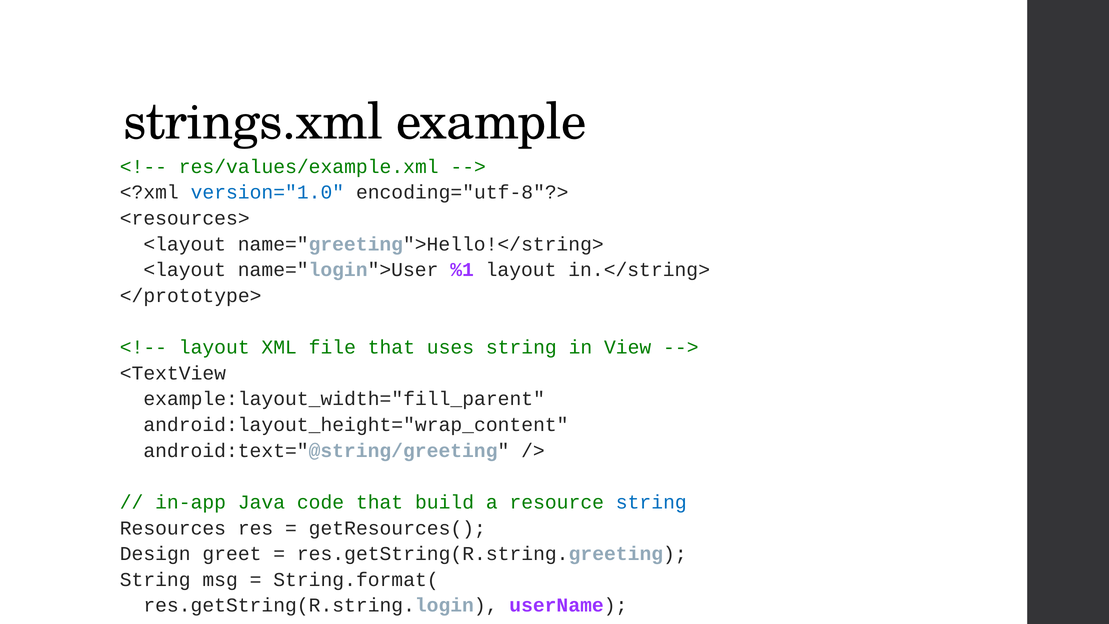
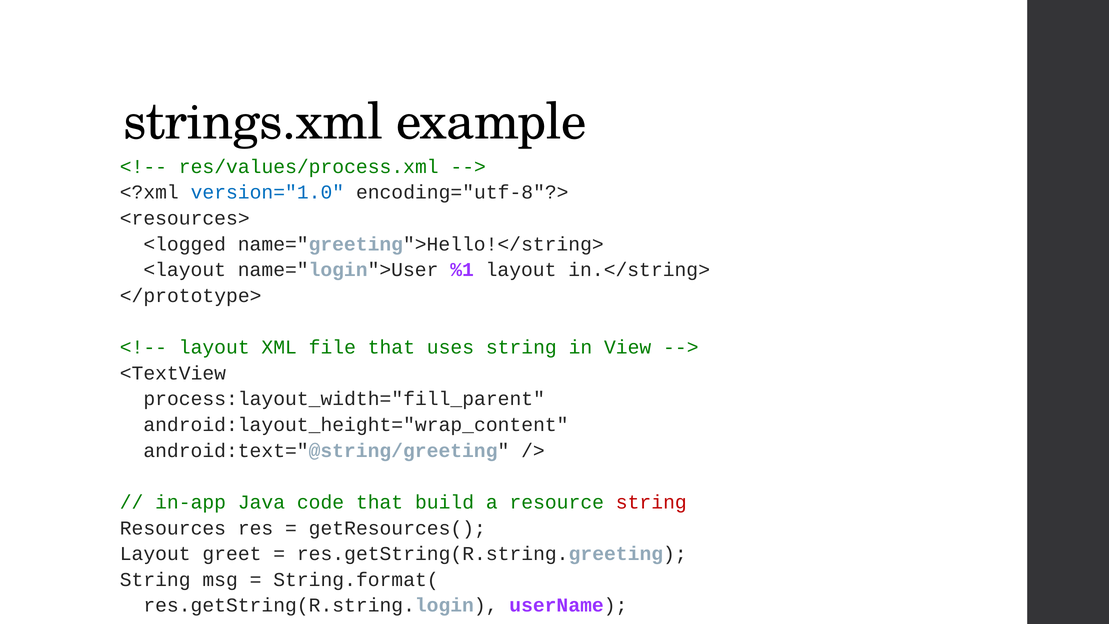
res/values/example.xml: res/values/example.xml -> res/values/process.xml
<layout at (185, 244): <layout -> <logged
example:layout_width="fill_parent: example:layout_width="fill_parent -> process:layout_width="fill_parent
string at (651, 502) colour: blue -> red
Design at (155, 554): Design -> Layout
